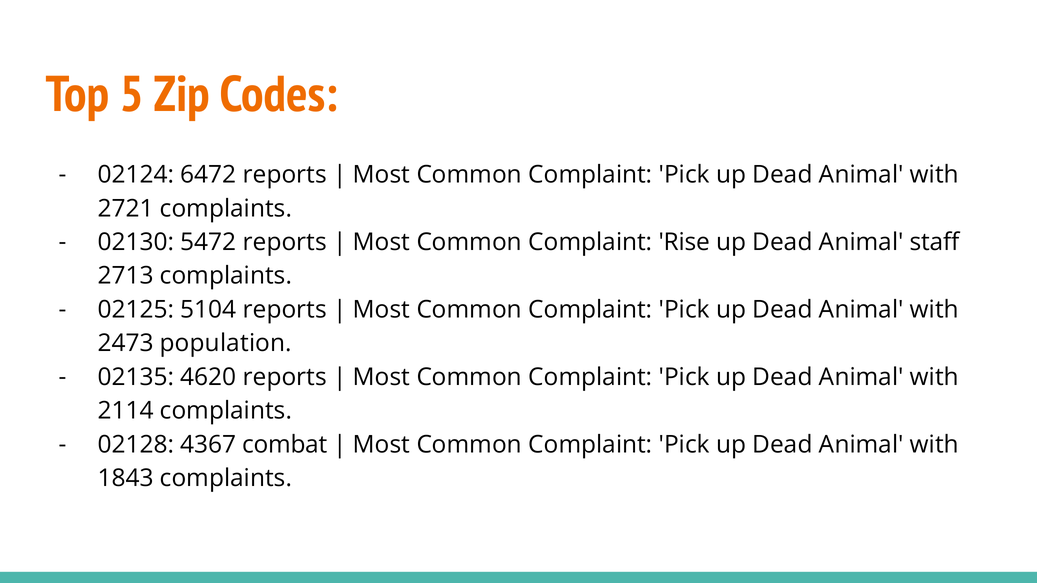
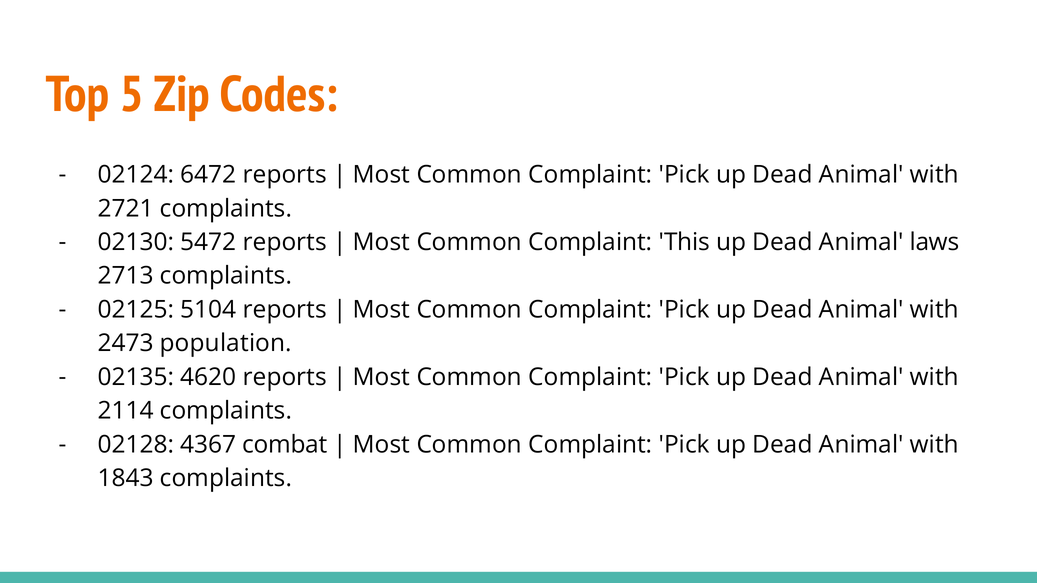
Rise: Rise -> This
staff: staff -> laws
